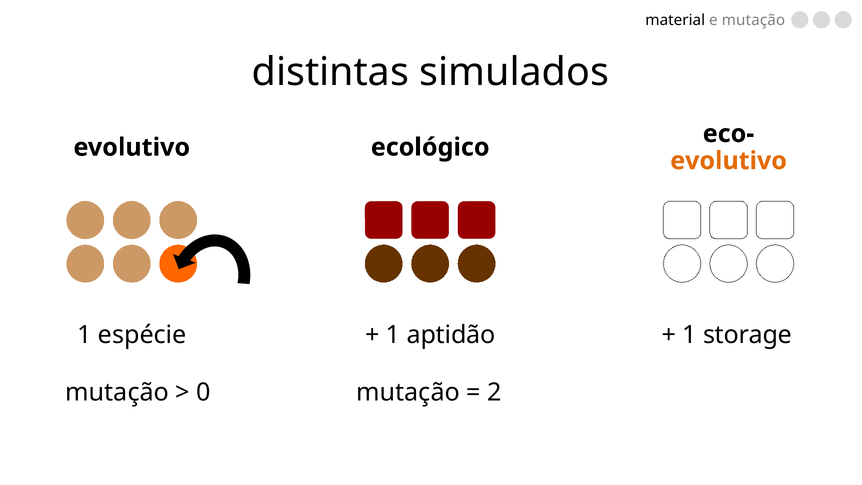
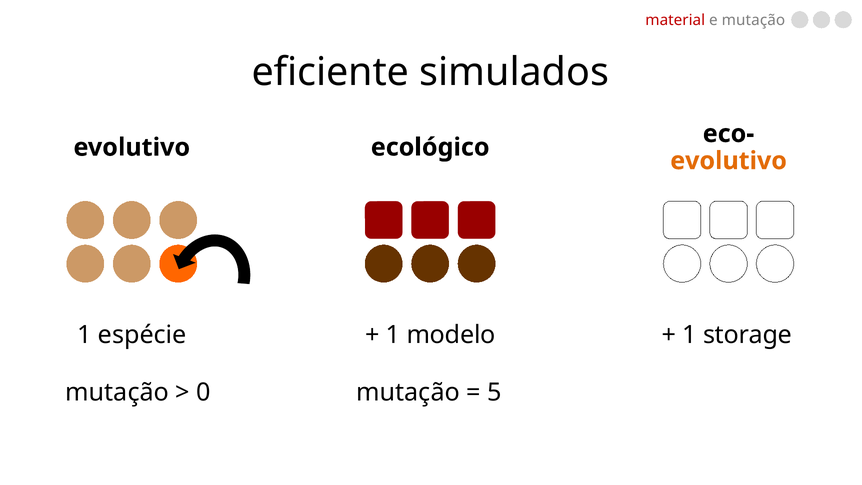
material colour: black -> red
distintas: distintas -> eficiente
aptidão: aptidão -> modelo
2: 2 -> 5
